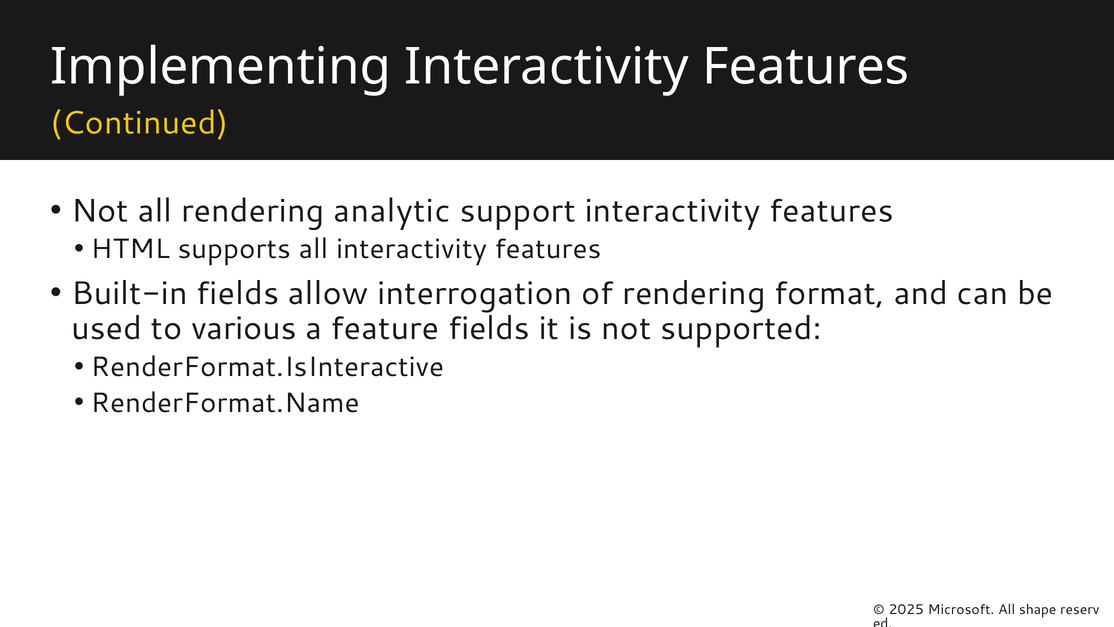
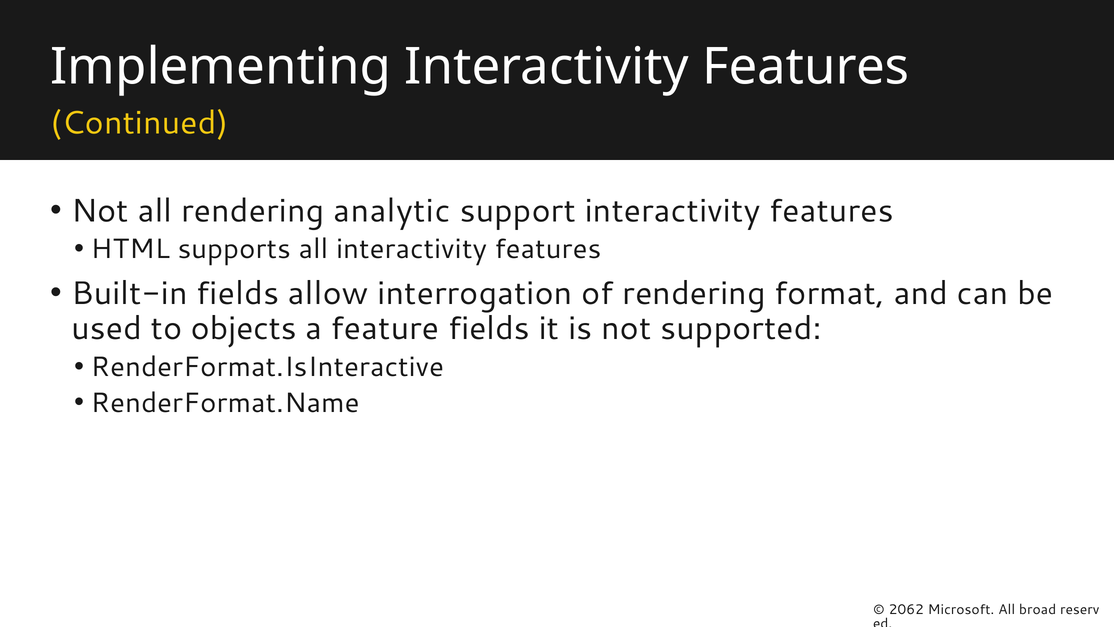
various: various -> objects
2025: 2025 -> 2062
shape: shape -> broad
